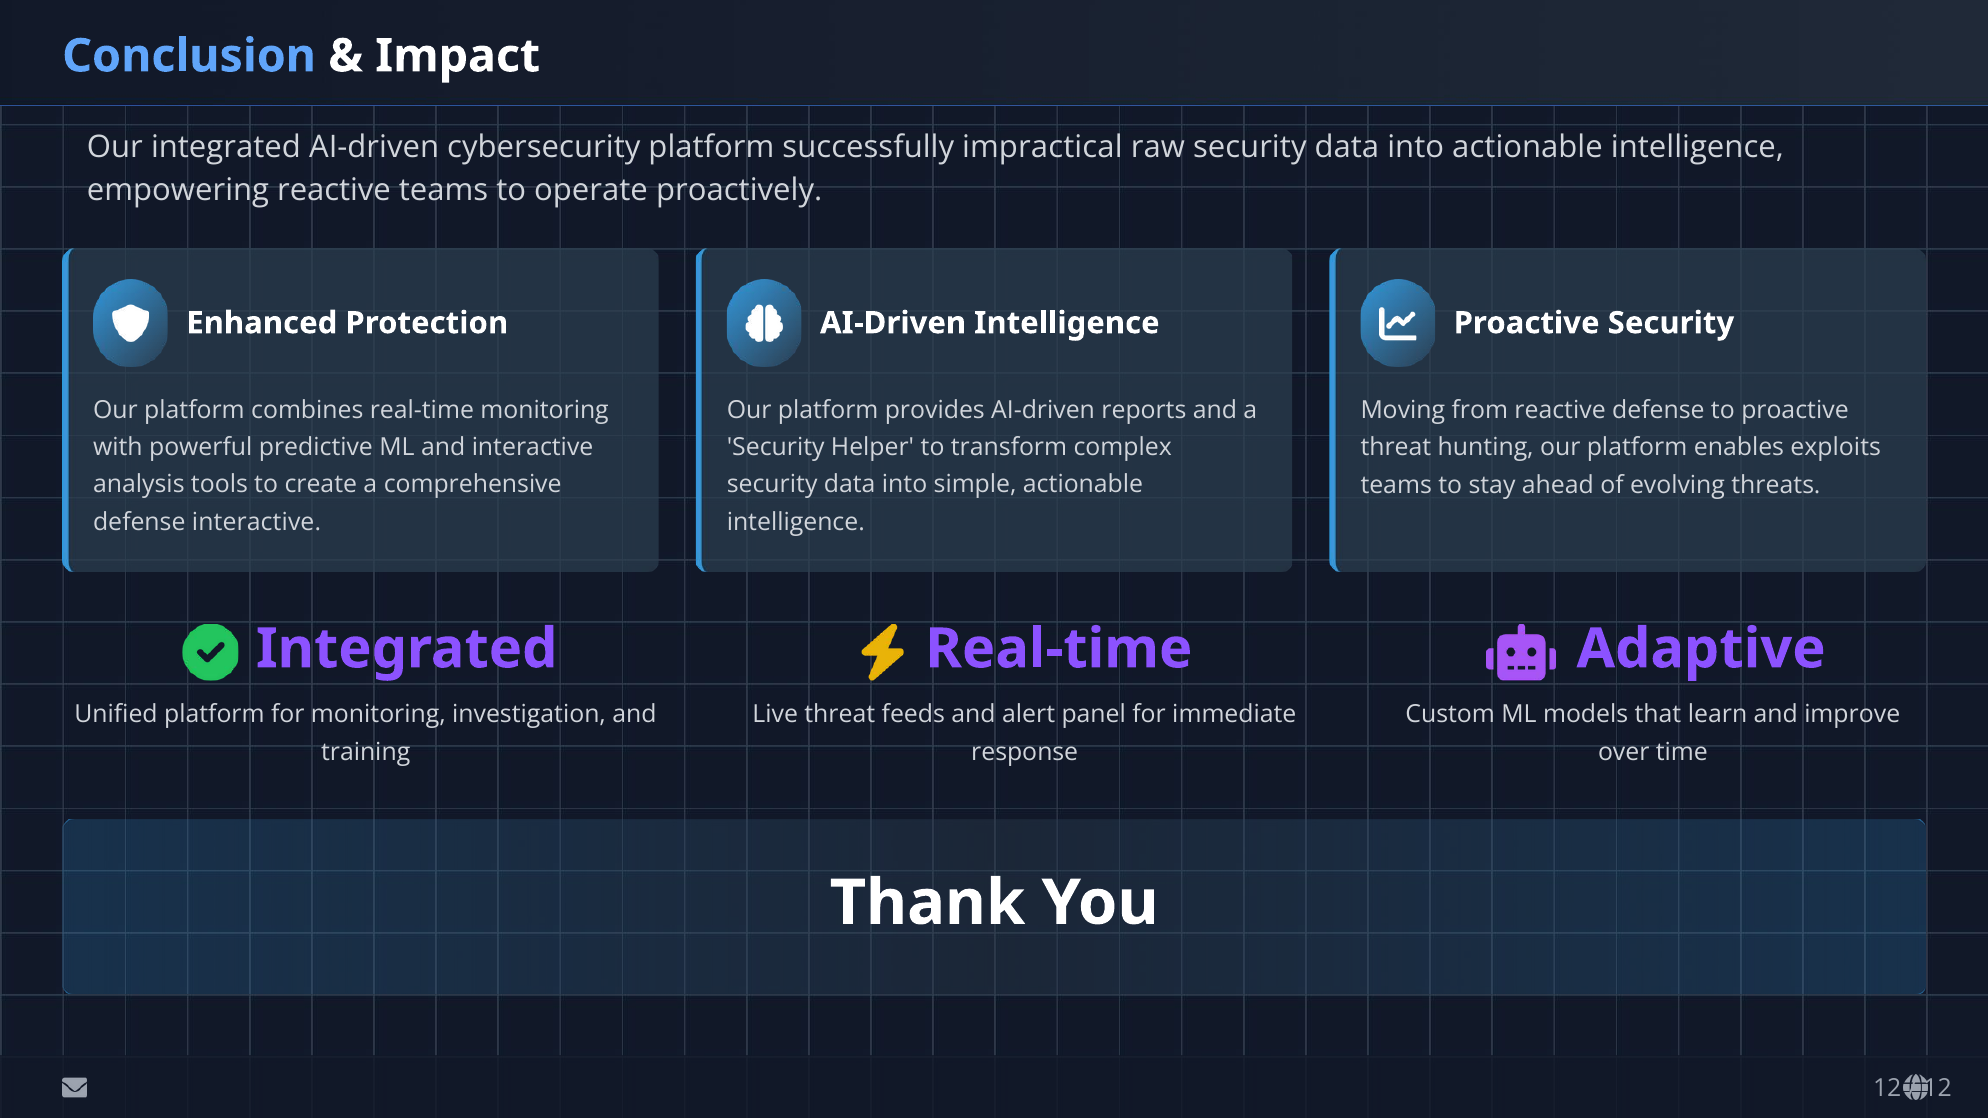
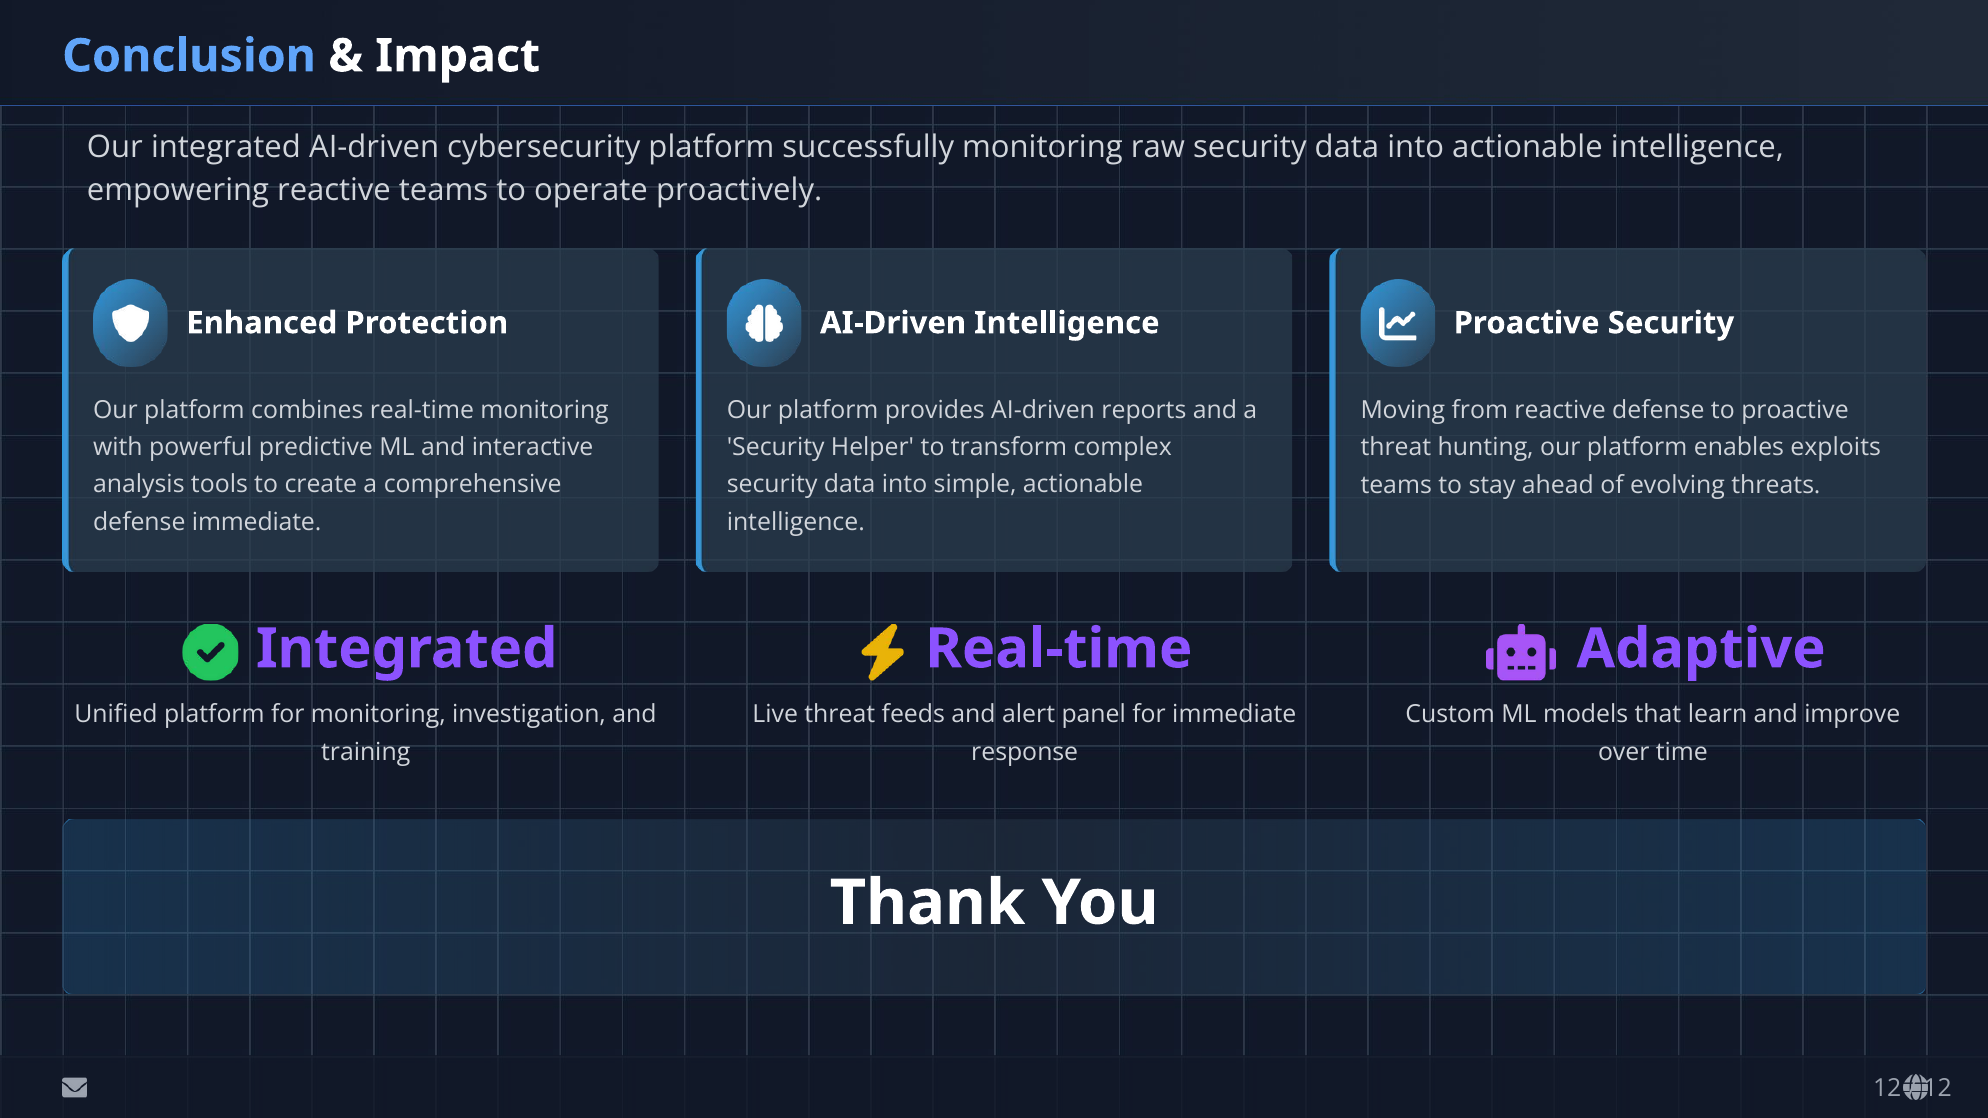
successfully impractical: impractical -> monitoring
defense interactive: interactive -> immediate
